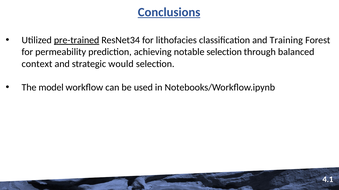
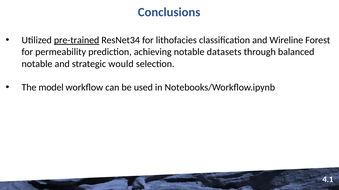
Conclusions underline: present -> none
Training: Training -> Wireline
notable selection: selection -> datasets
context at (37, 64): context -> notable
